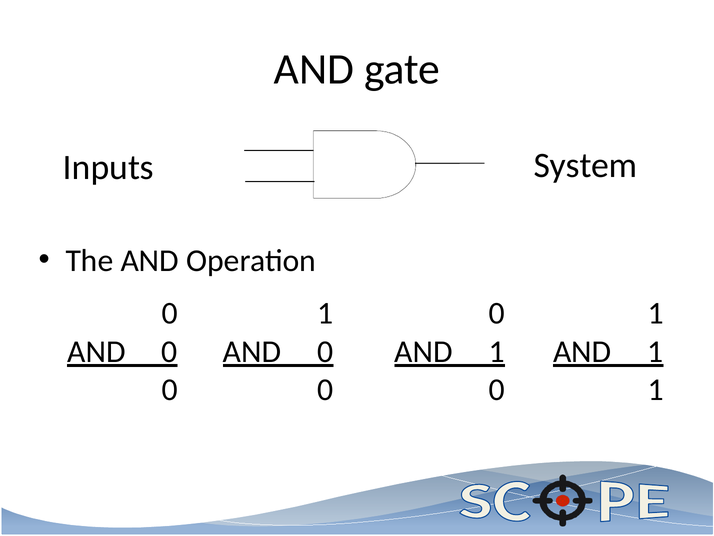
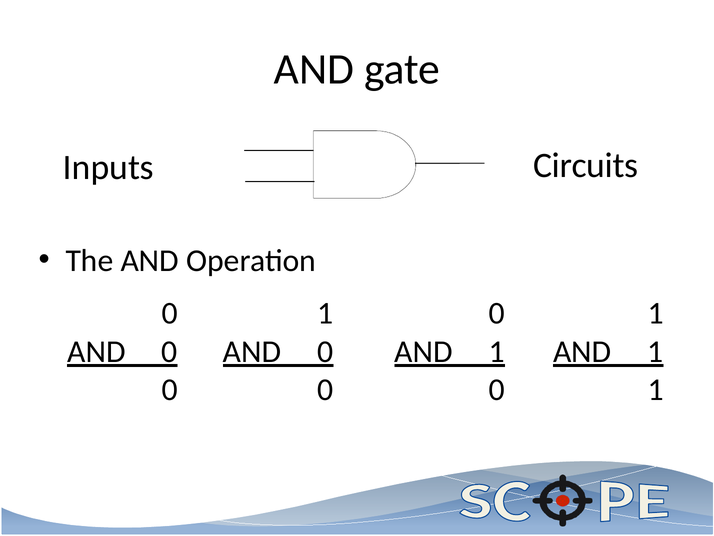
System: System -> Circuits
